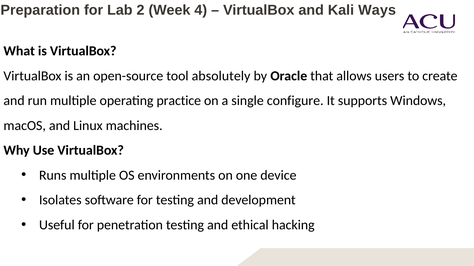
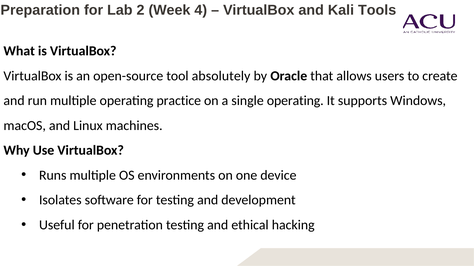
Ways: Ways -> Tools
single configure: configure -> operating
